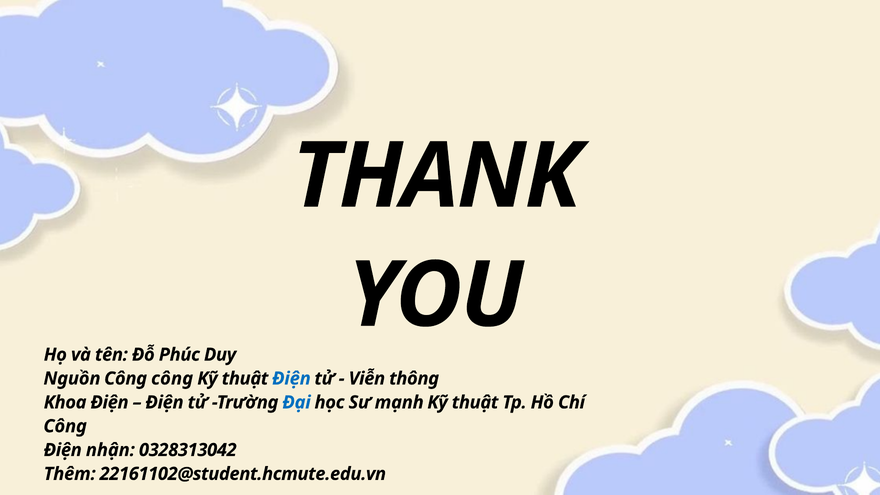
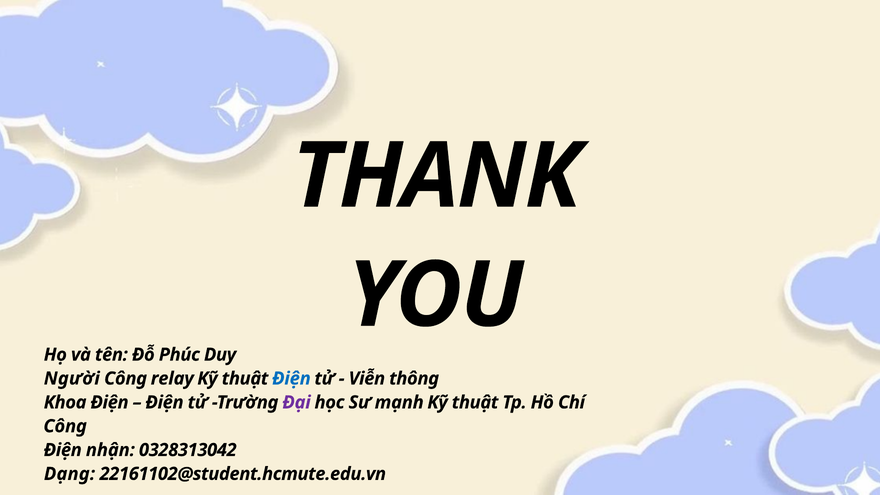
Nguồn: Nguồn -> Người
Công công: công -> relay
Đại colour: blue -> purple
Thêm: Thêm -> Dạng
